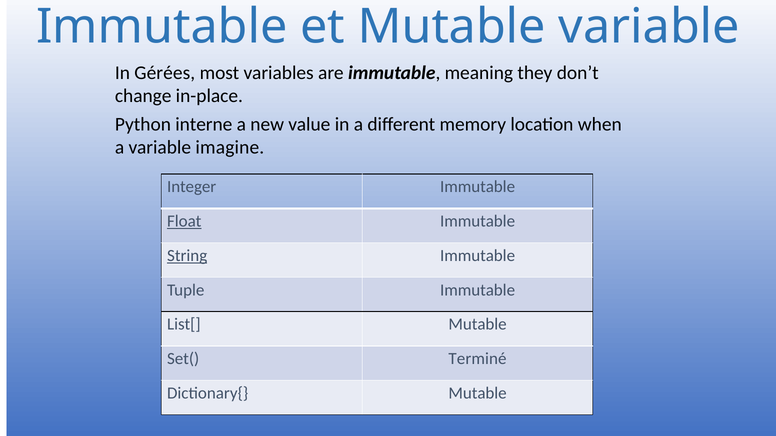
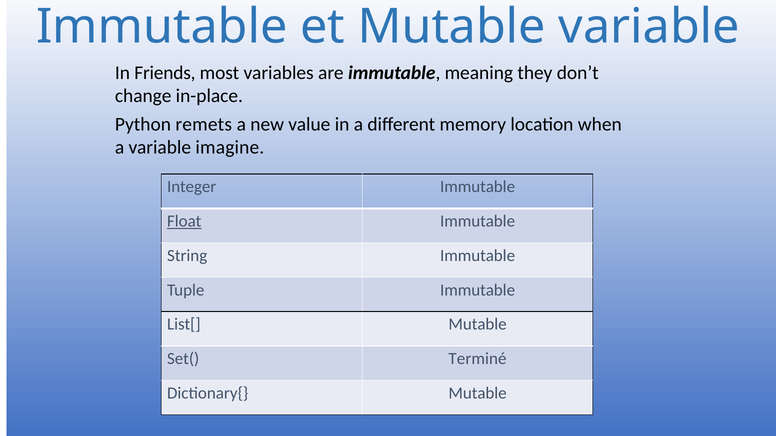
Gérées: Gérées -> Friends
interne: interne -> remets
String underline: present -> none
